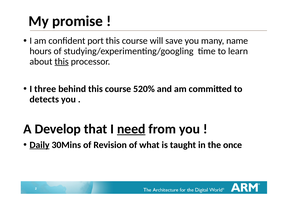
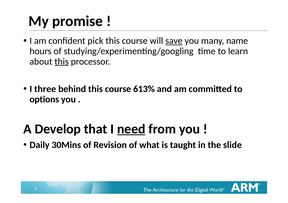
port: port -> pick
save underline: none -> present
520%: 520% -> 613%
detects: detects -> options
Daily underline: present -> none
once: once -> slide
